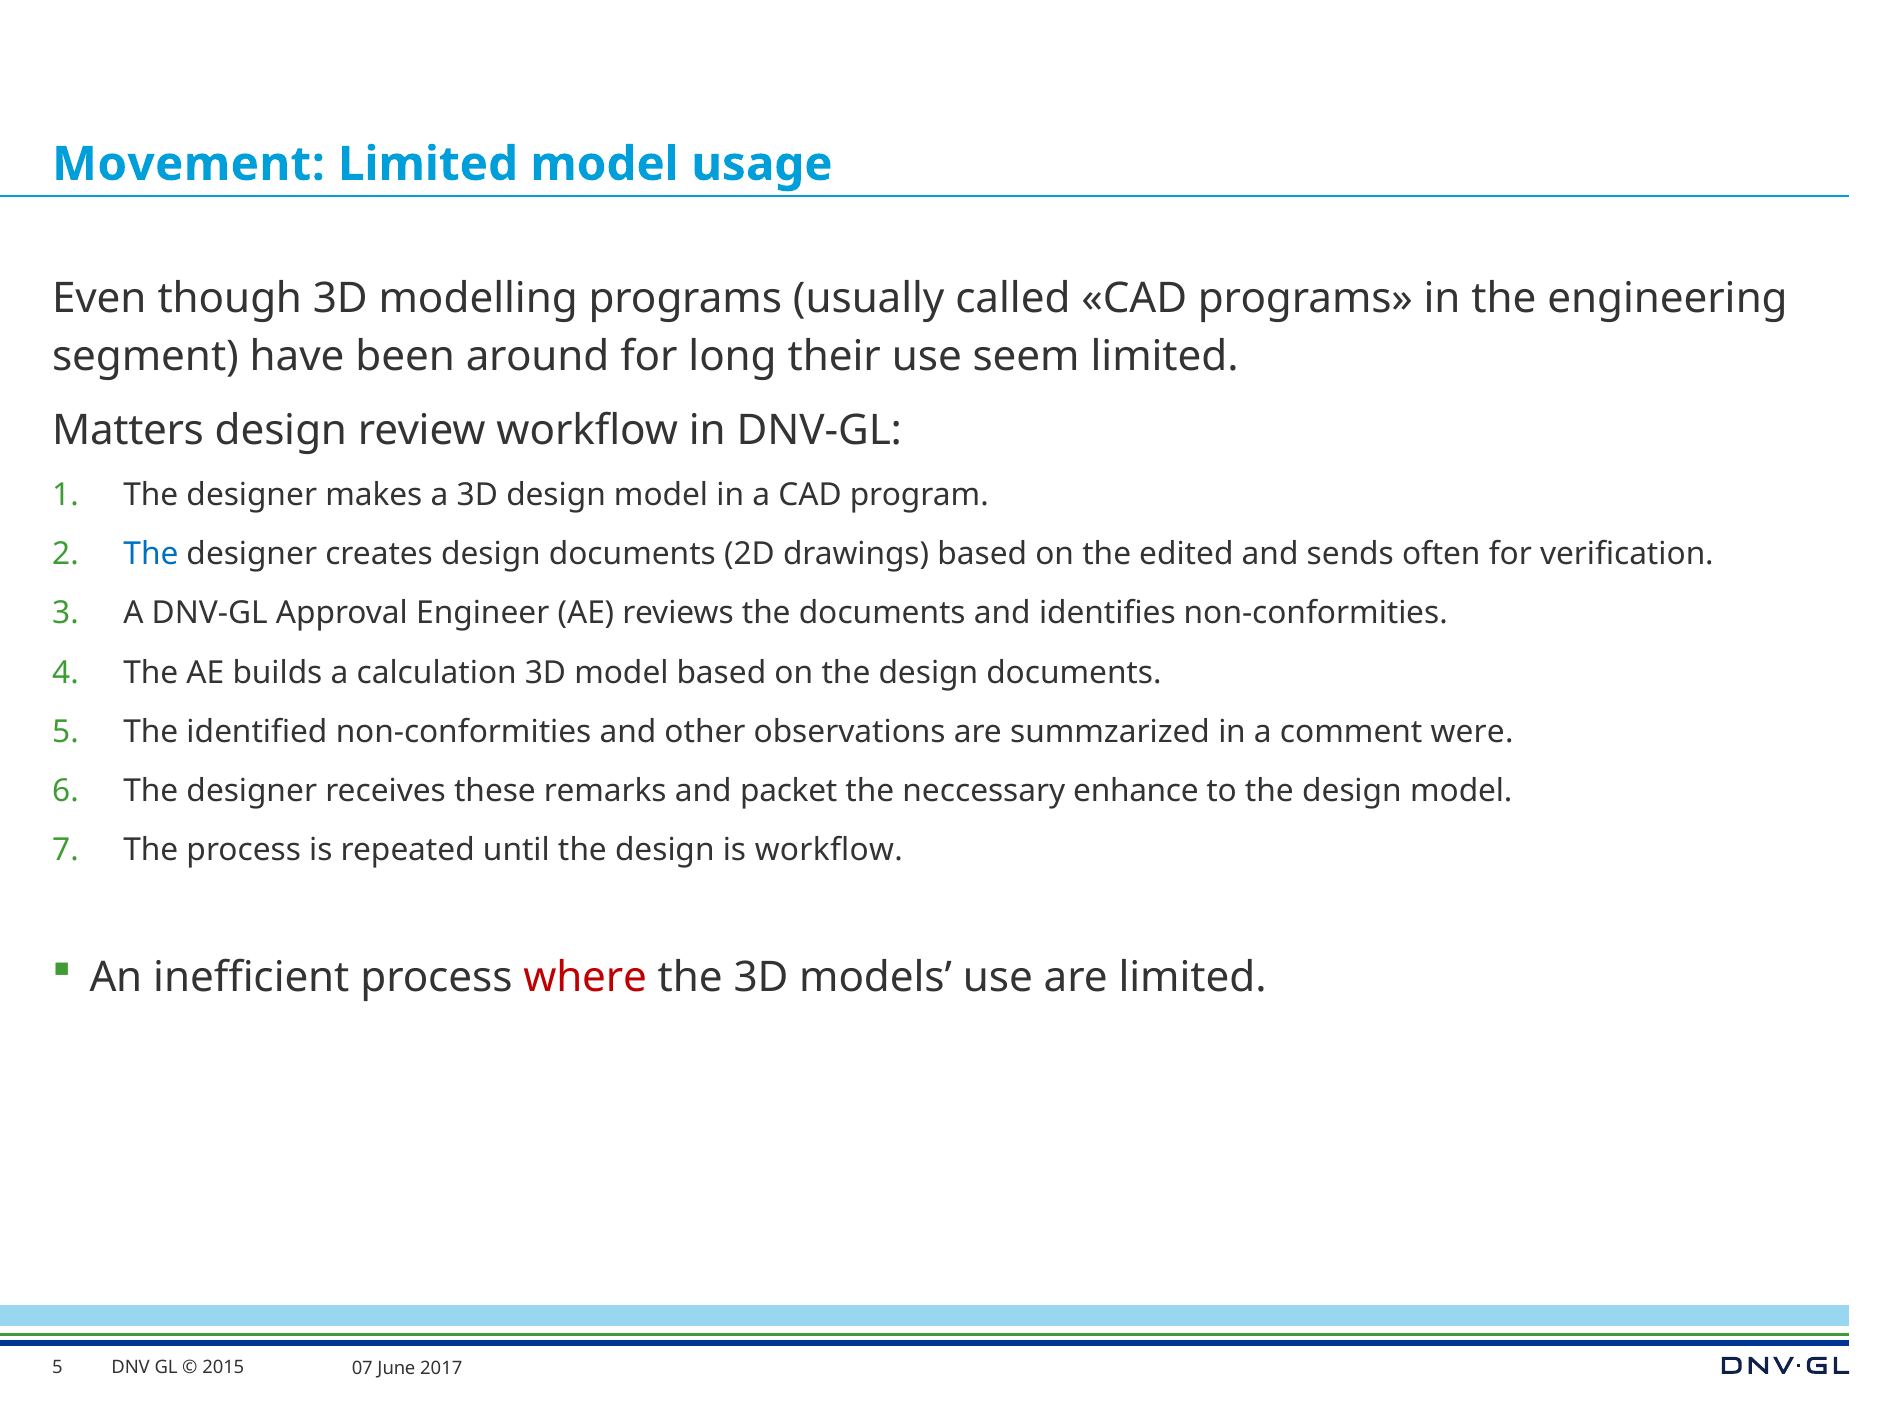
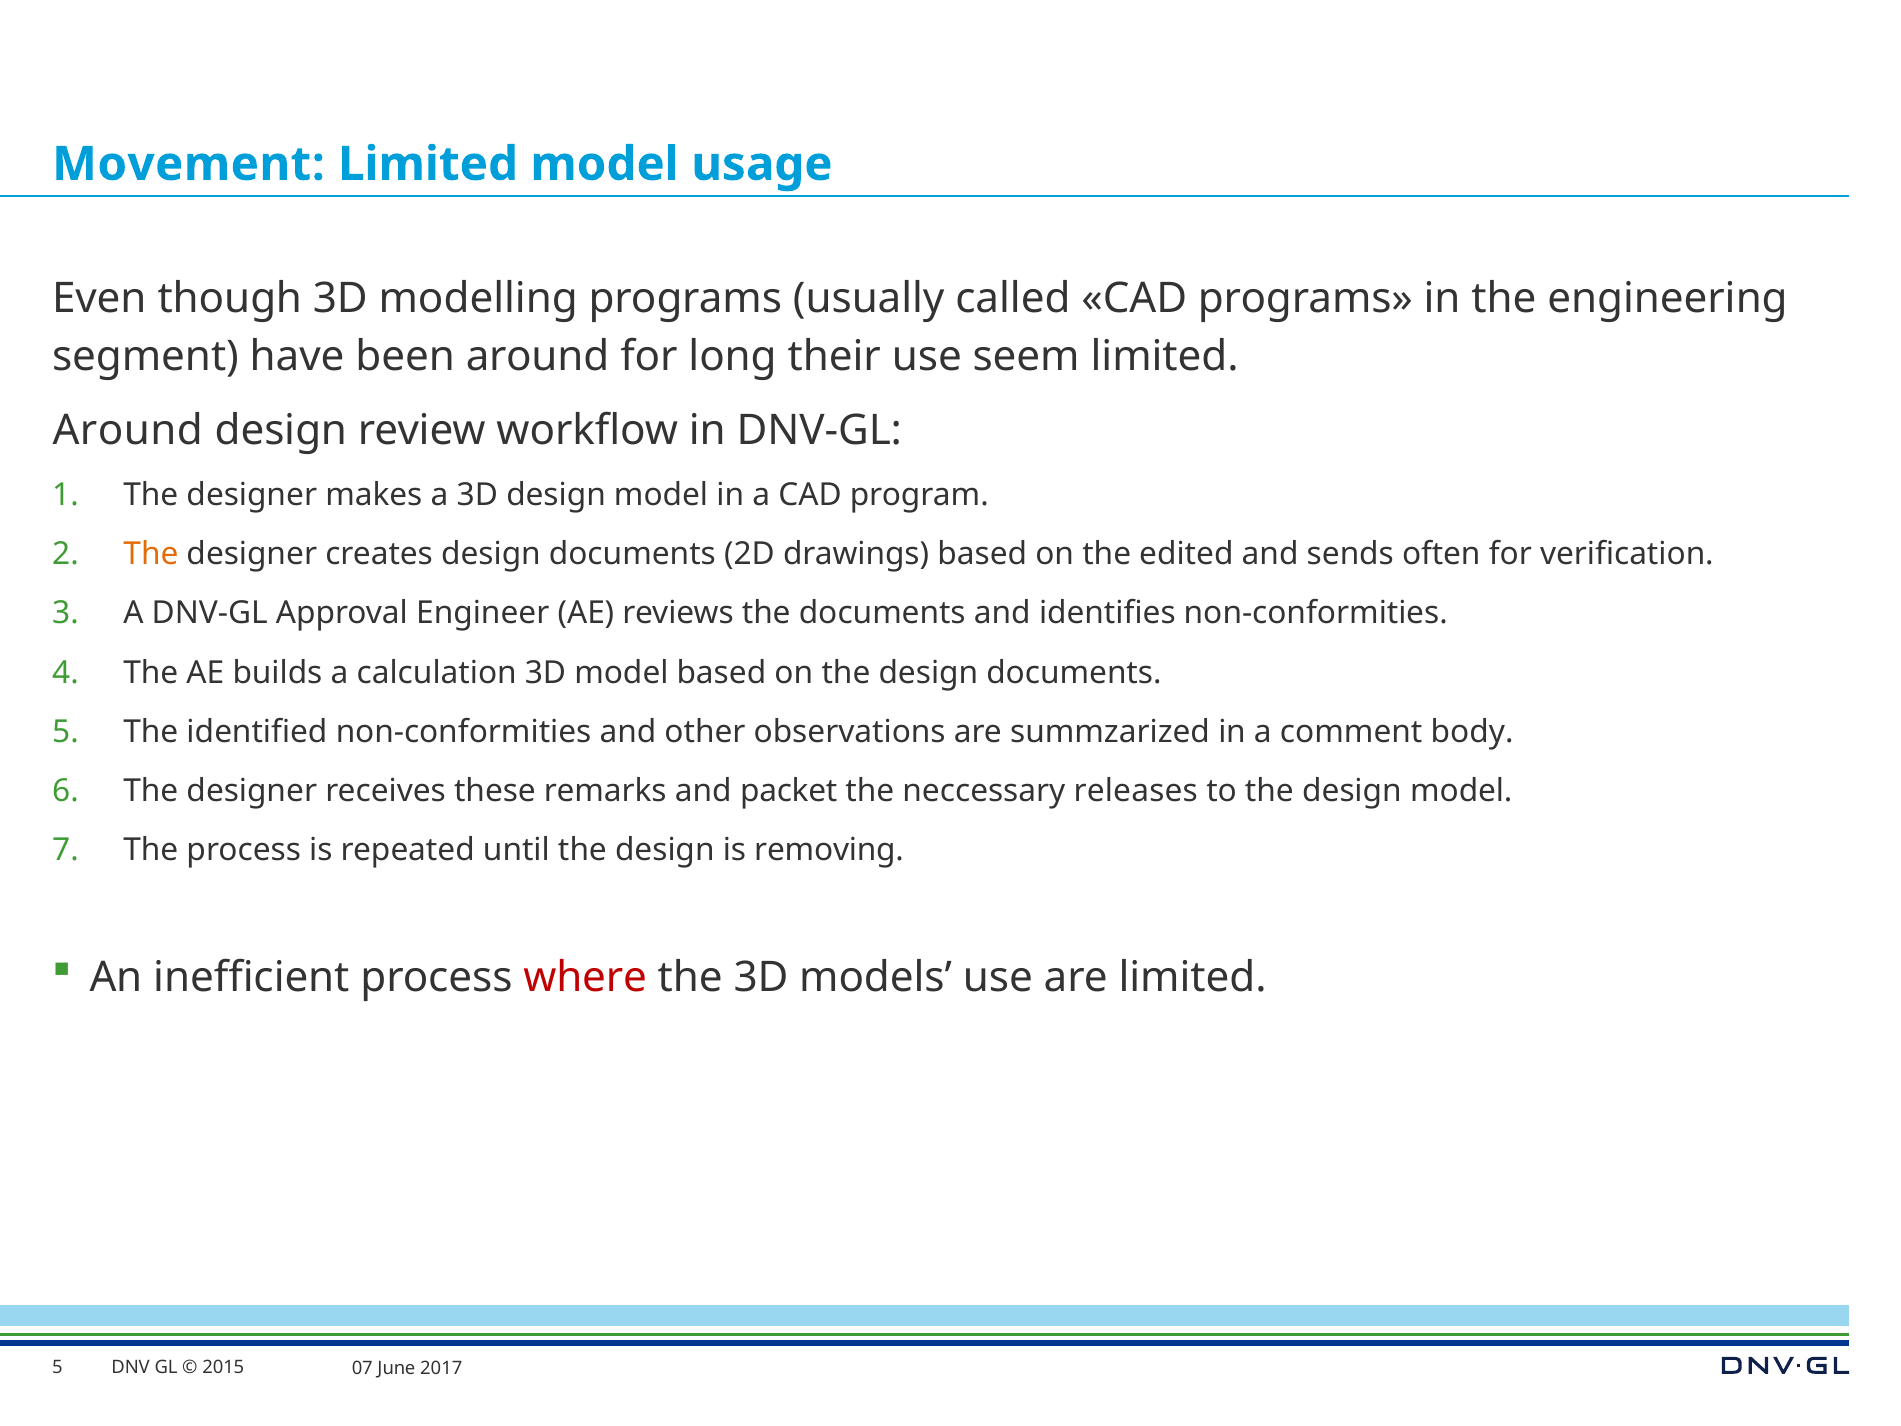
Matters at (128, 430): Matters -> Around
The at (151, 554) colour: blue -> orange
were: were -> body
enhance: enhance -> releases
is workflow: workflow -> removing
